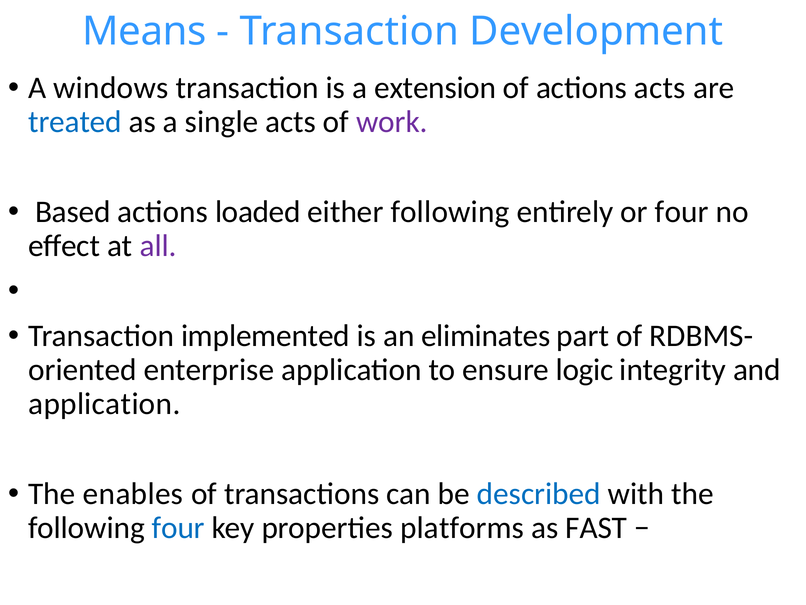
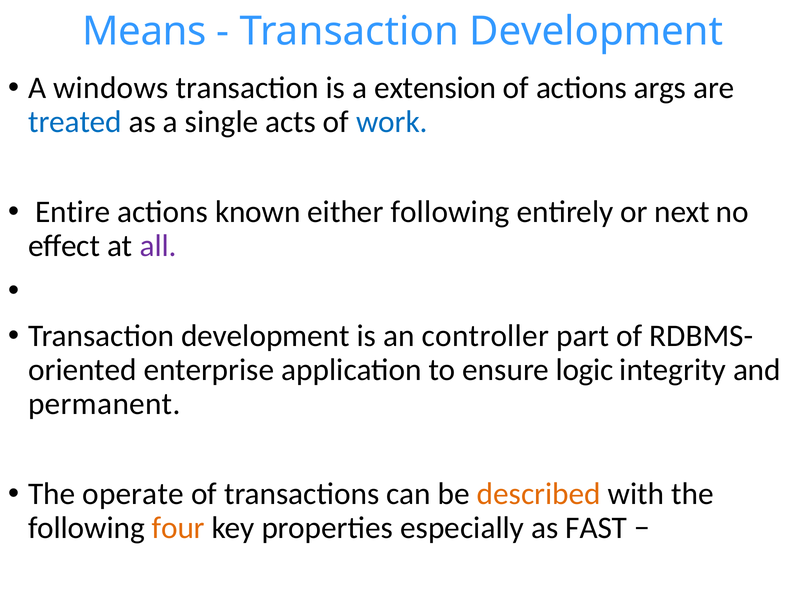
actions acts: acts -> args
work colour: purple -> blue
Based: Based -> Entire
loaded: loaded -> known
or four: four -> next
implemented at (265, 336): implemented -> development
eliminates: eliminates -> controller
application at (104, 404): application -> permanent
enables: enables -> operate
described colour: blue -> orange
four at (178, 528) colour: blue -> orange
platforms: platforms -> especially
